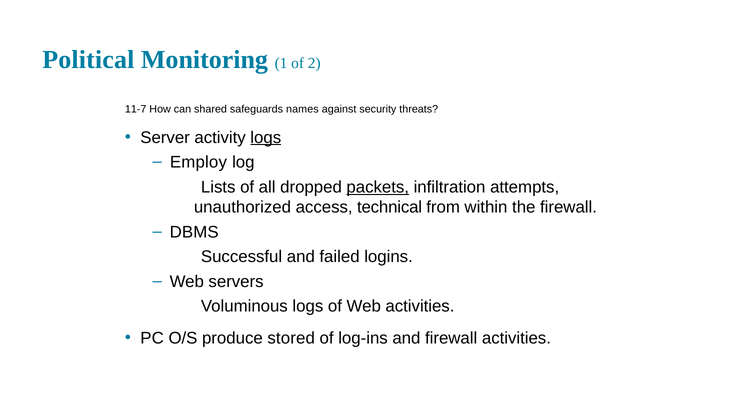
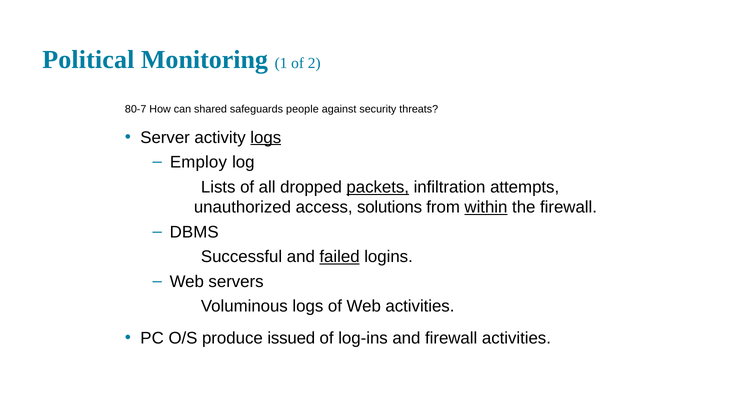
11-7: 11-7 -> 80-7
names: names -> people
technical: technical -> solutions
within underline: none -> present
failed underline: none -> present
stored: stored -> issued
